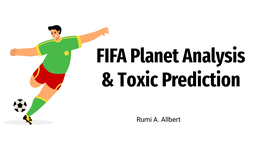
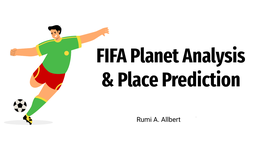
Toxic: Toxic -> Place
